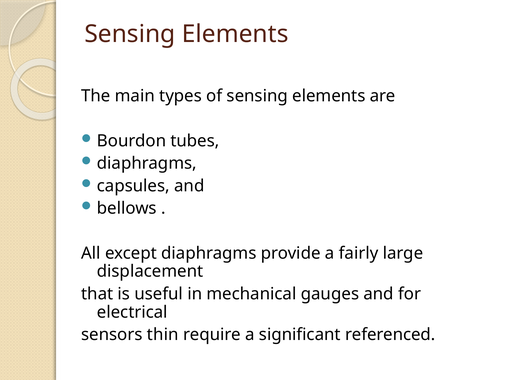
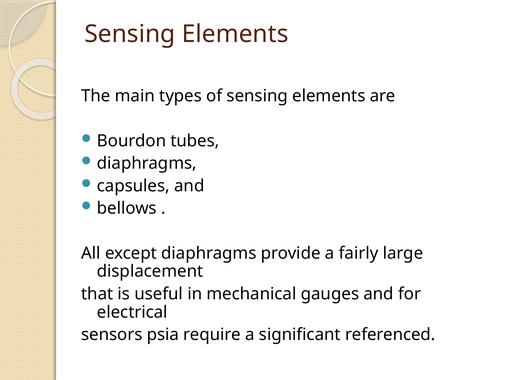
thin: thin -> psia
